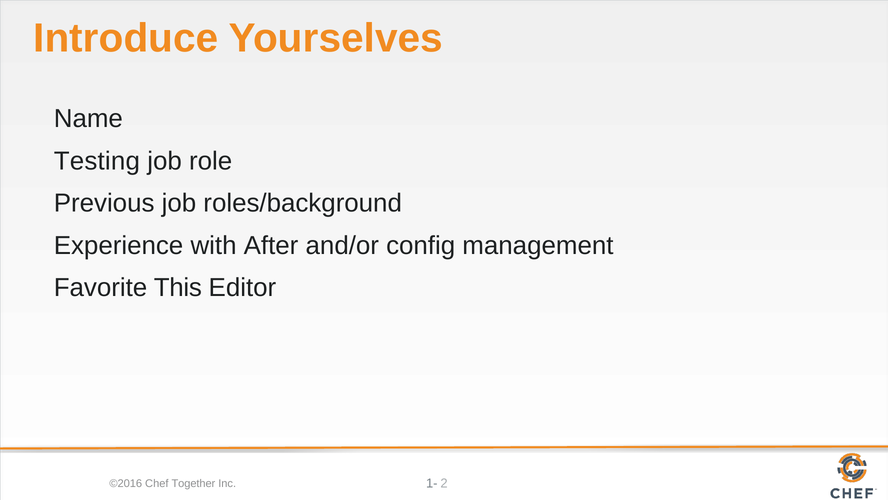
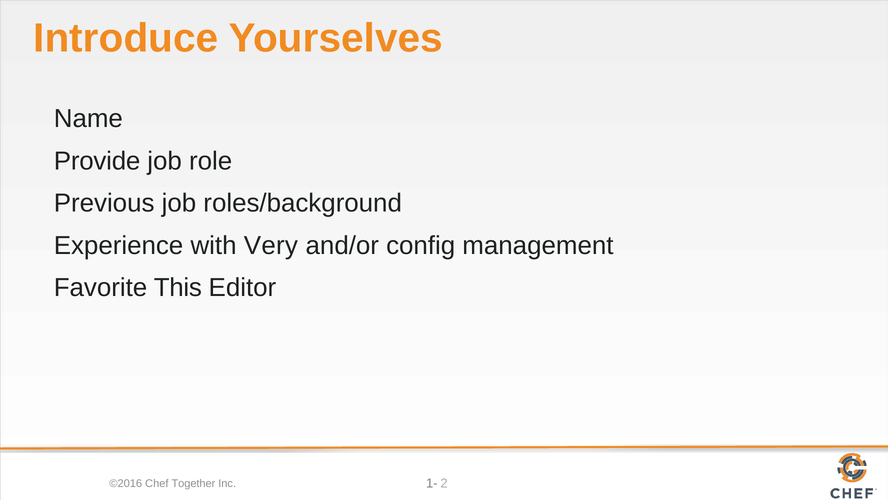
Testing: Testing -> Provide
After: After -> Very
